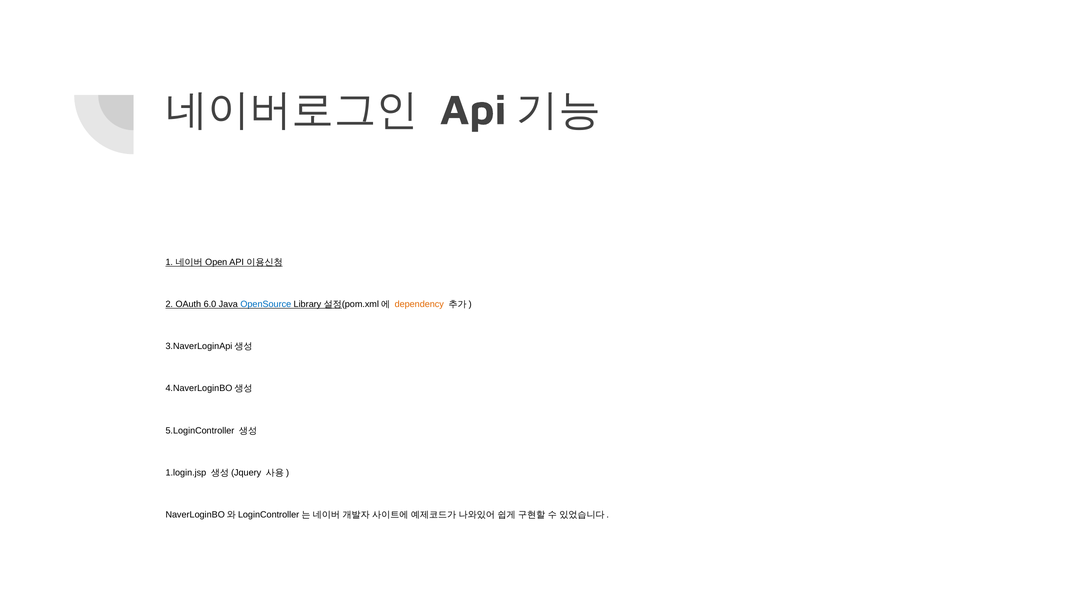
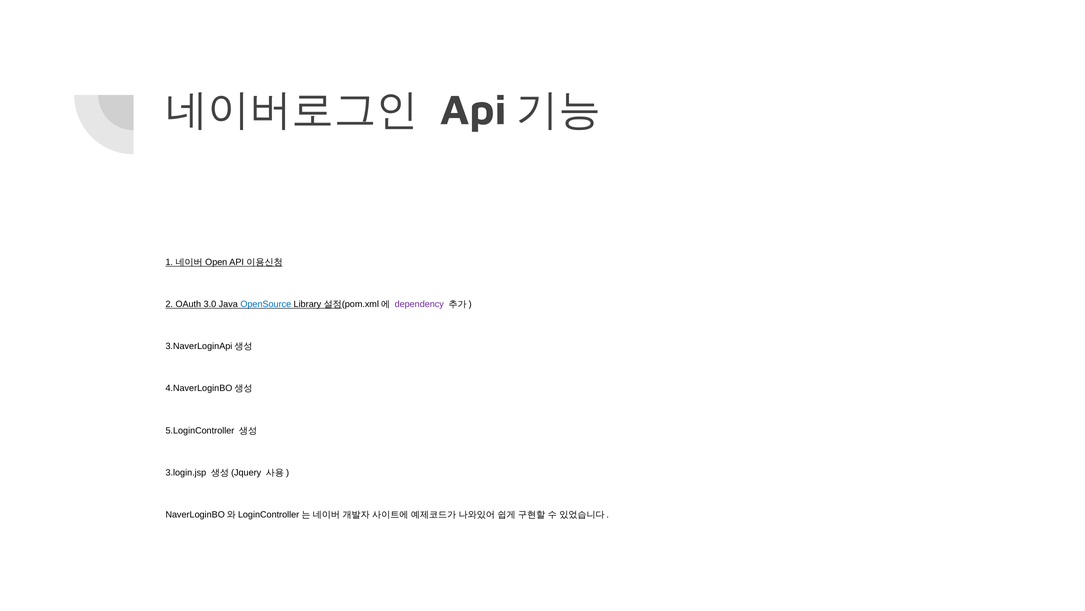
6.0: 6.0 -> 3.0
dependency colour: orange -> purple
1.login.jsp: 1.login.jsp -> 3.login.jsp
